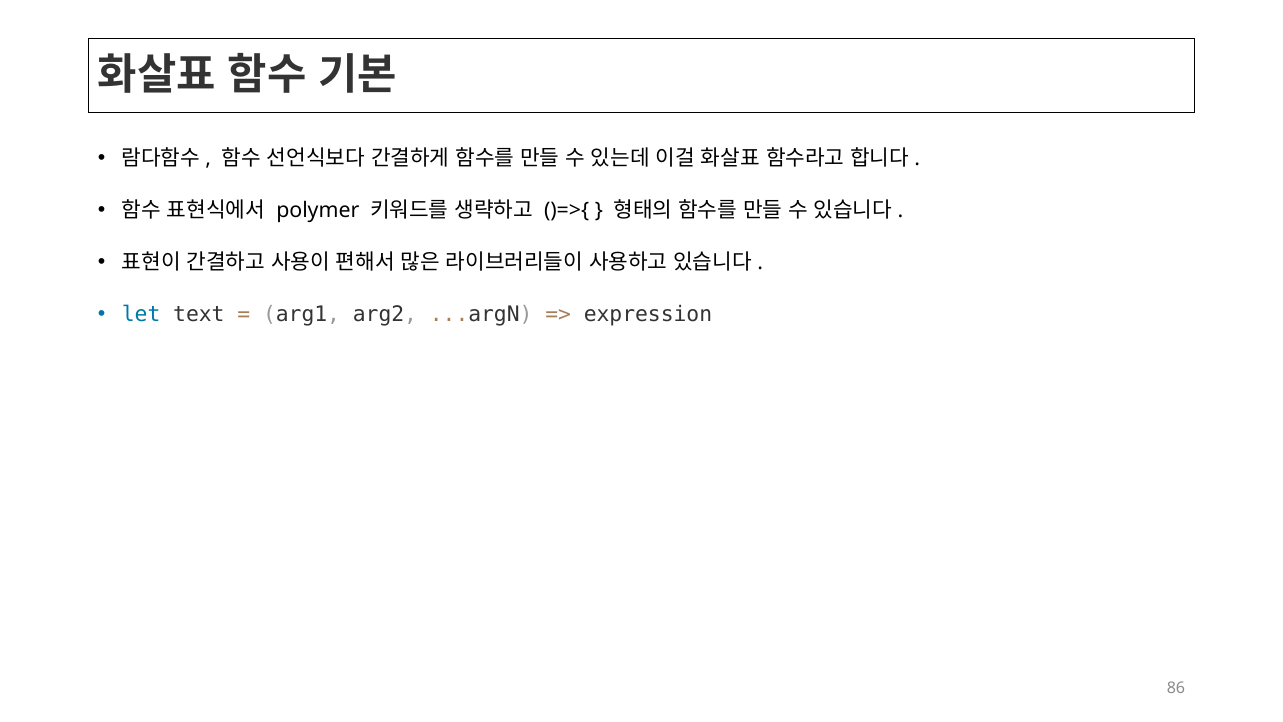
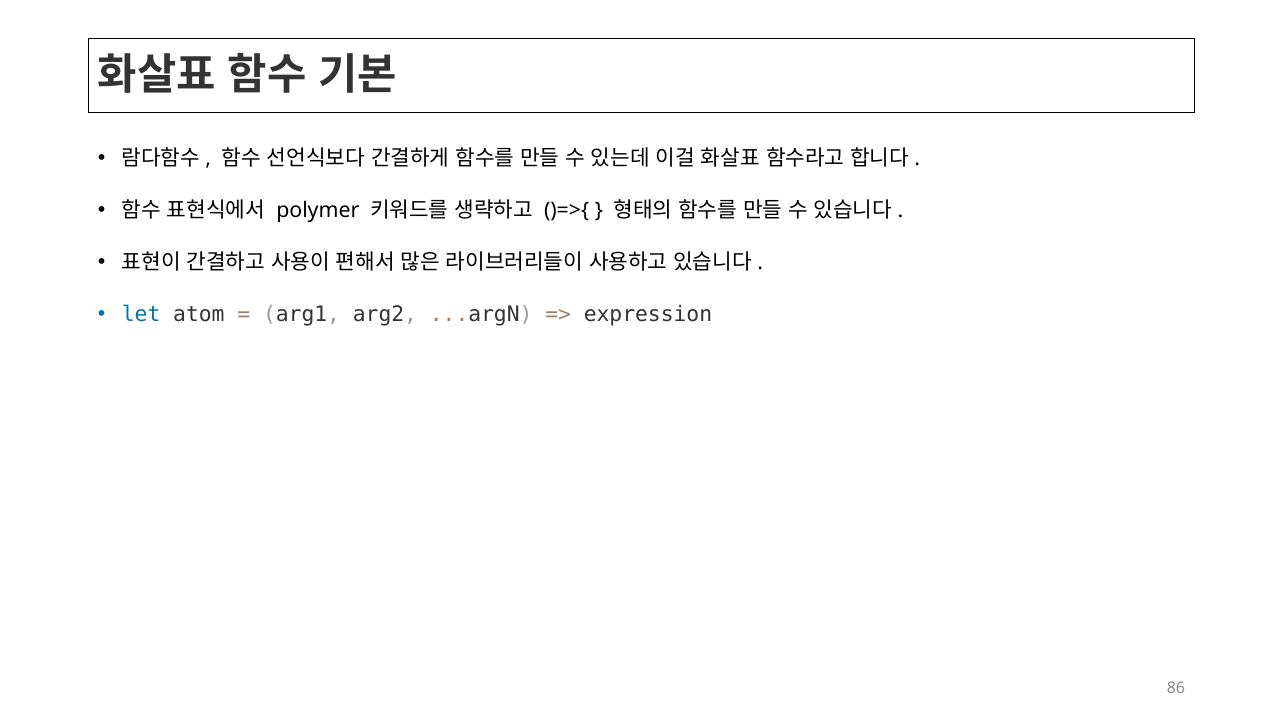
text: text -> atom
